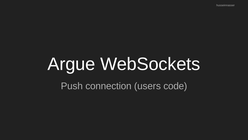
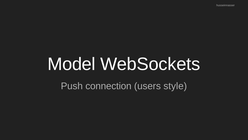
Argue: Argue -> Model
code: code -> style
